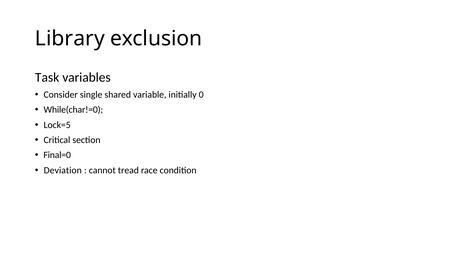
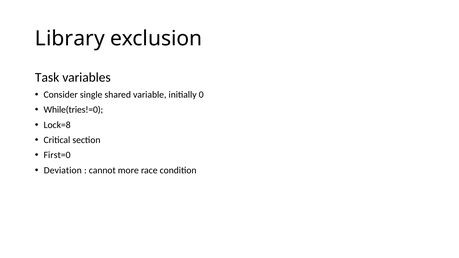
While(char!=0: While(char!=0 -> While(tries!=0
Lock=5: Lock=5 -> Lock=8
Final=0: Final=0 -> First=0
tread: tread -> more
